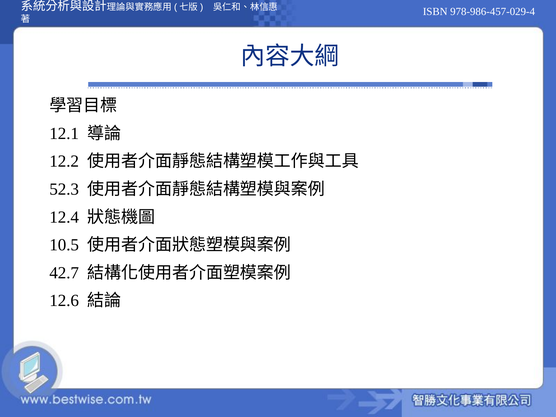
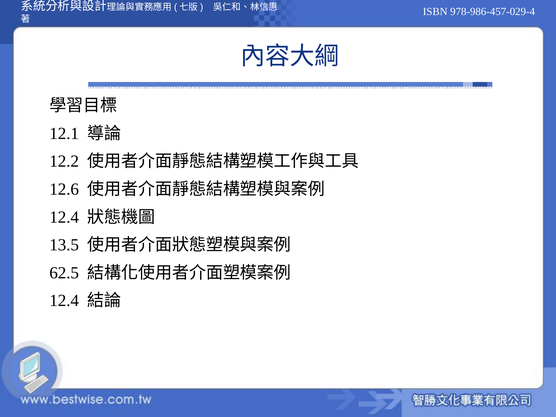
52.3: 52.3 -> 12.6
10.5: 10.5 -> 13.5
42.7: 42.7 -> 62.5
12.6 at (64, 301): 12.6 -> 12.4
